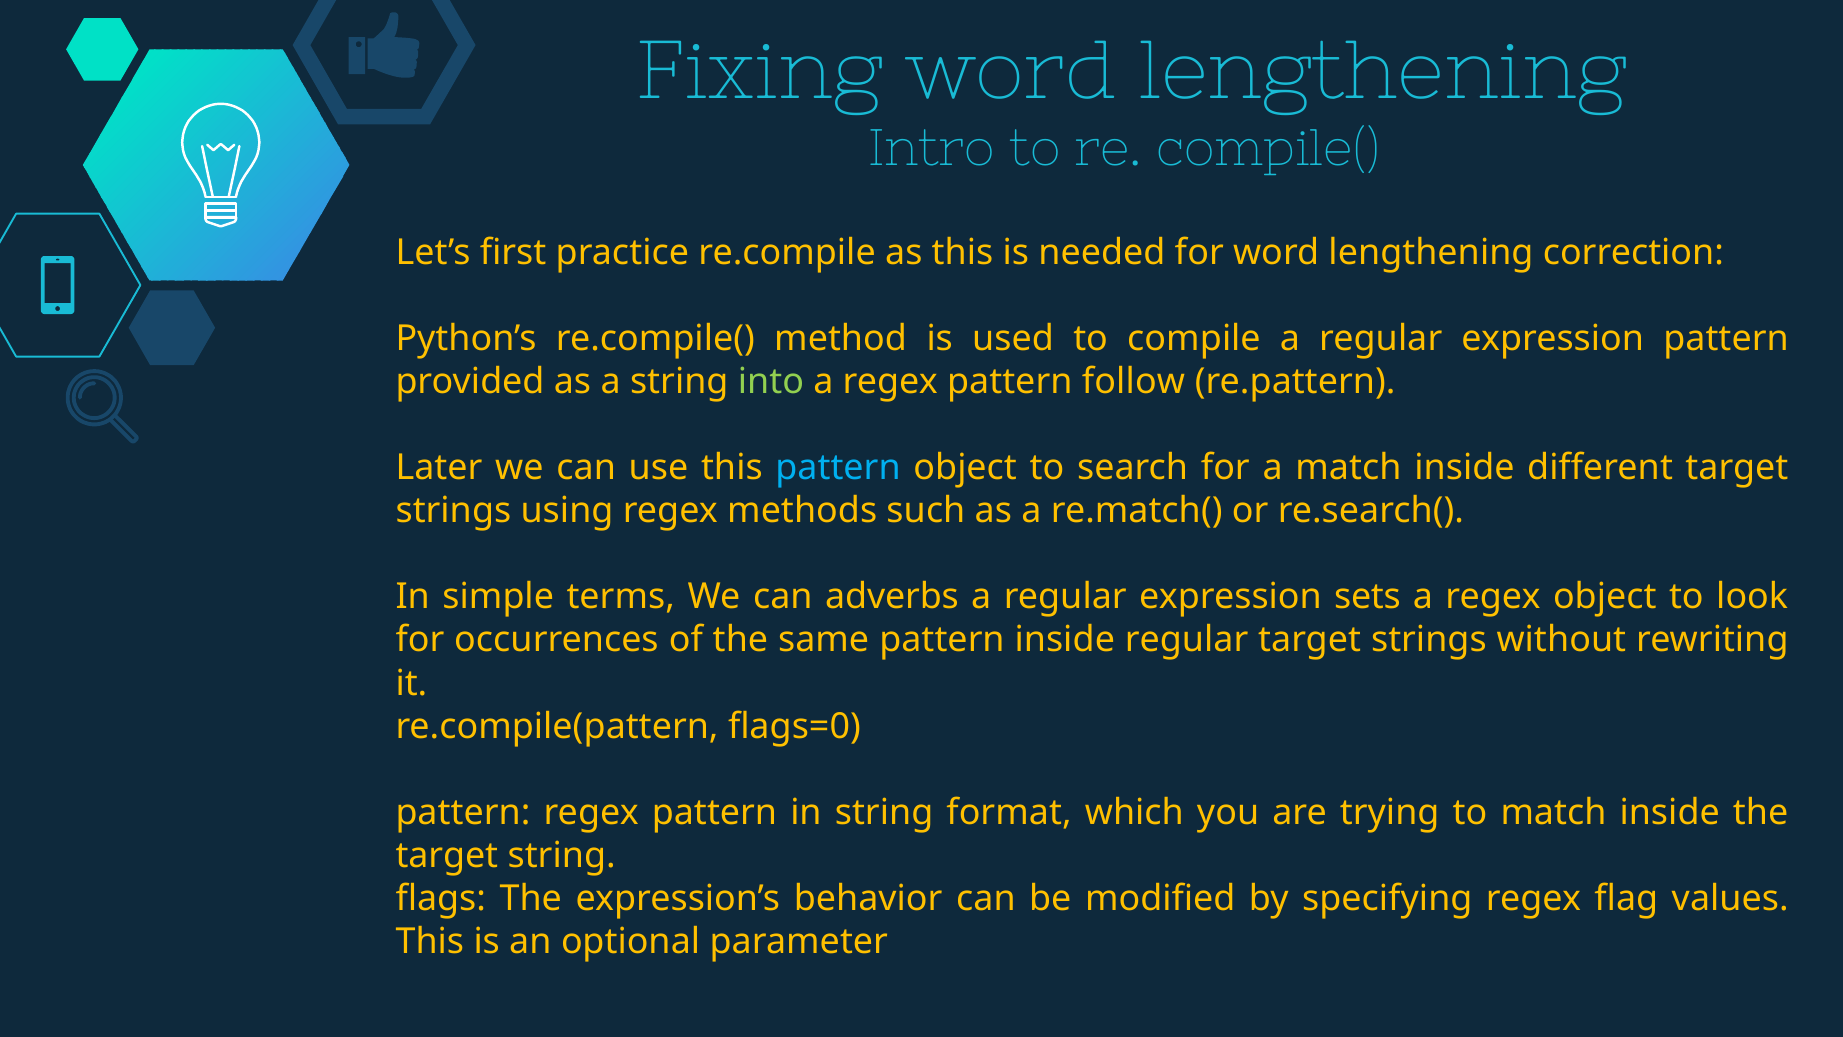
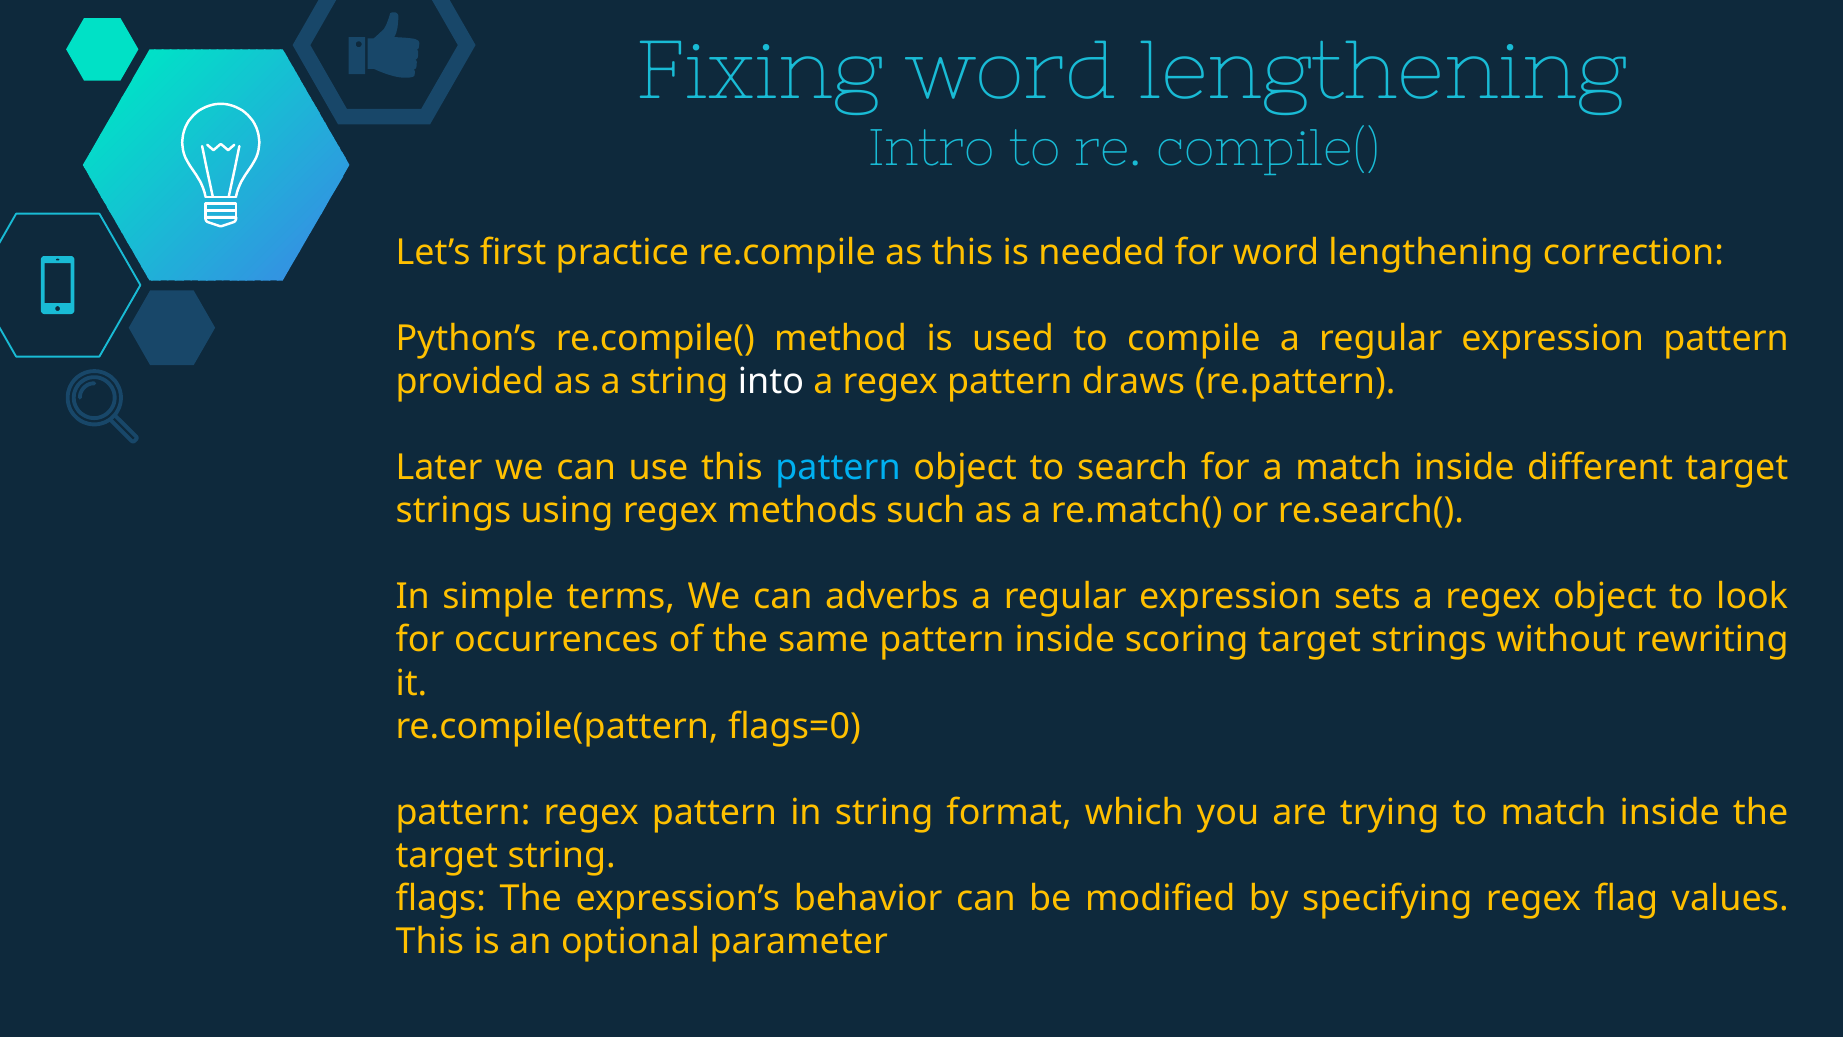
into colour: light green -> white
follow: follow -> draws
inside regular: regular -> scoring
